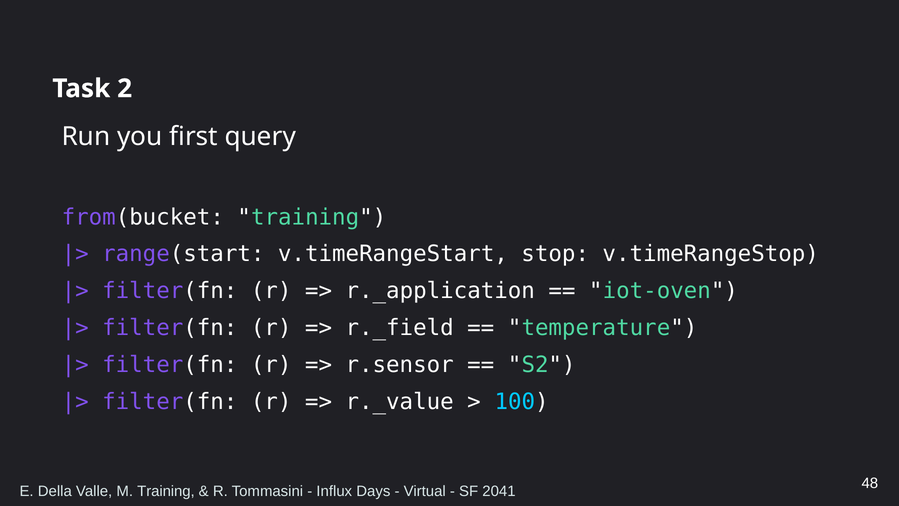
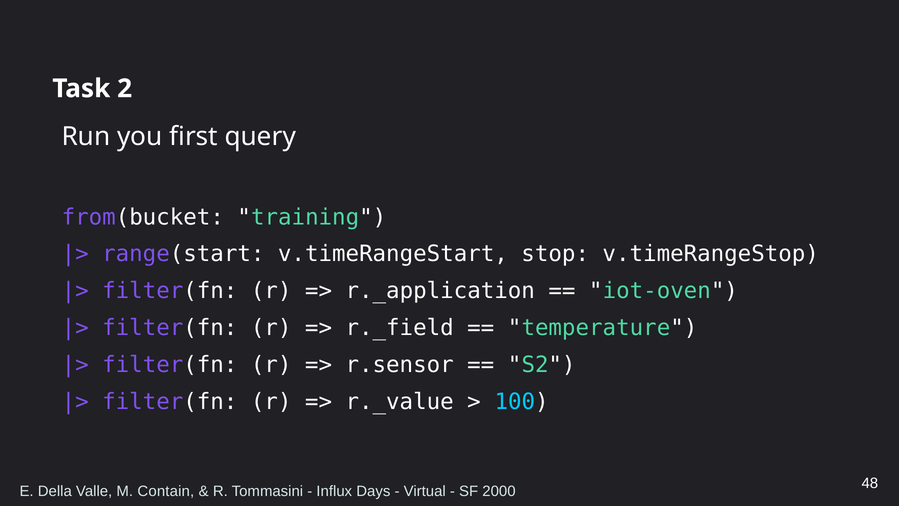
M Training: Training -> Contain
2041: 2041 -> 2000
